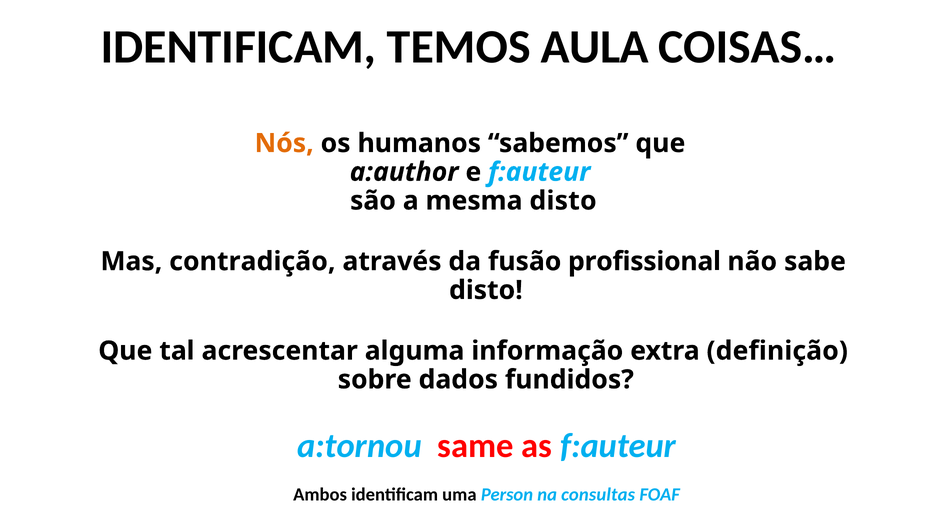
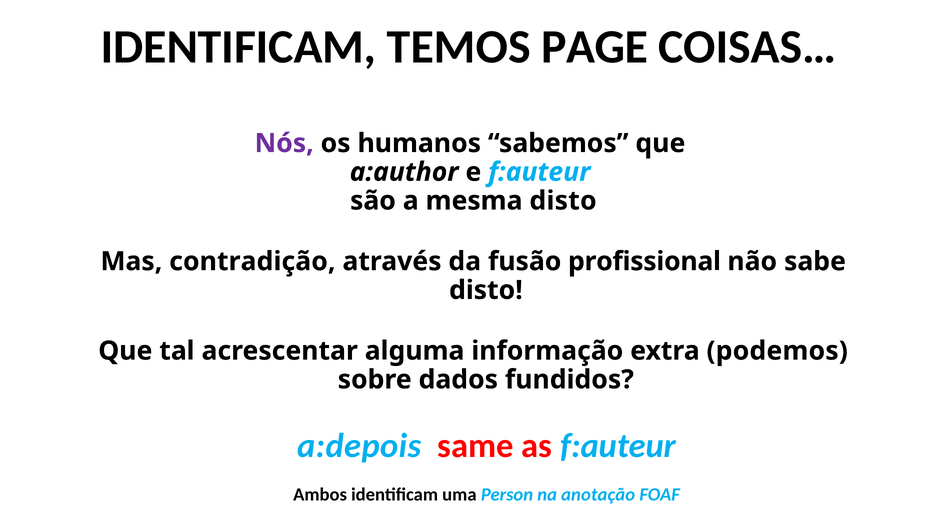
AULA: AULA -> PAGE
Nós colour: orange -> purple
definição: definição -> podemos
a:tornou: a:tornou -> a:depois
consultas: consultas -> anotação
